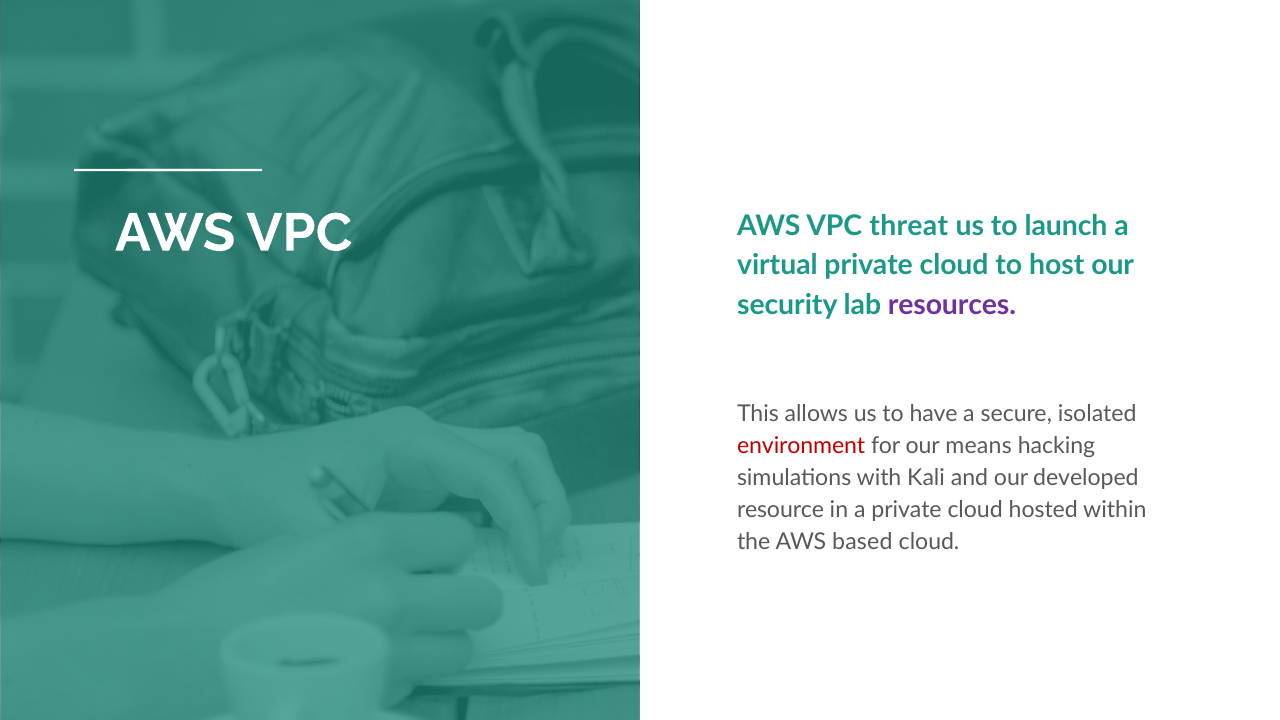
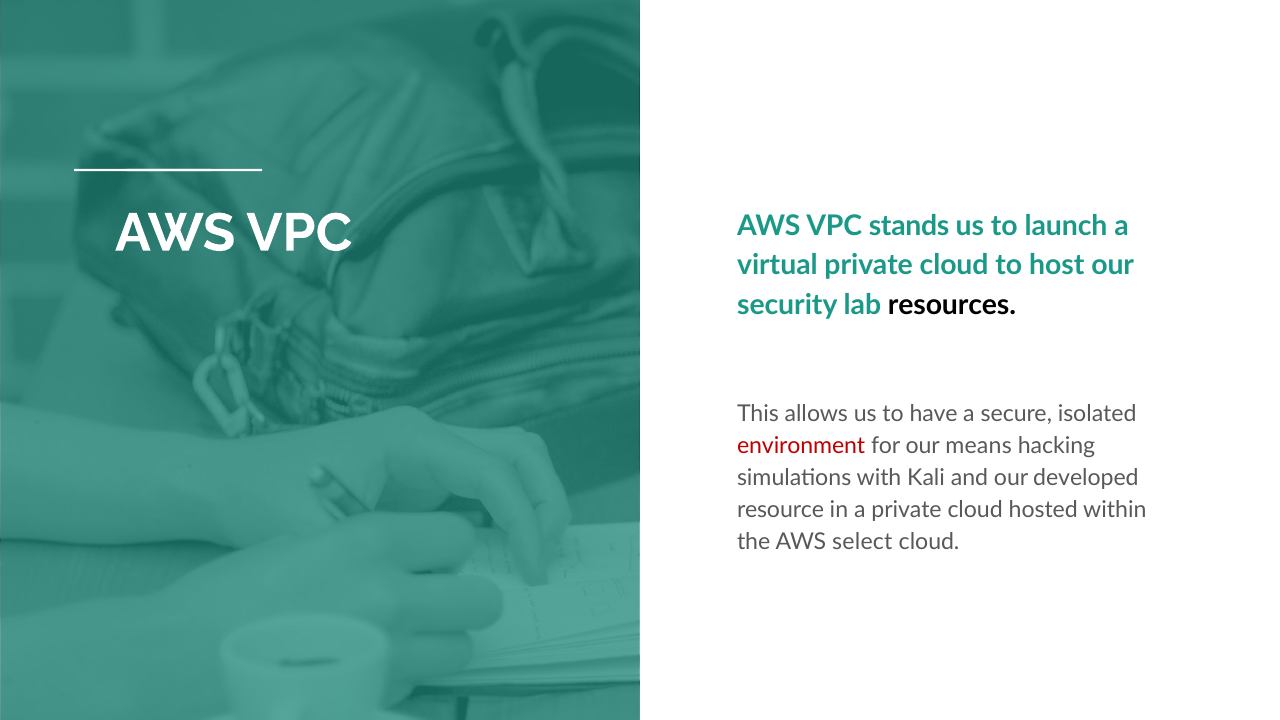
threat: threat -> stands
resources colour: purple -> black
based: based -> select
